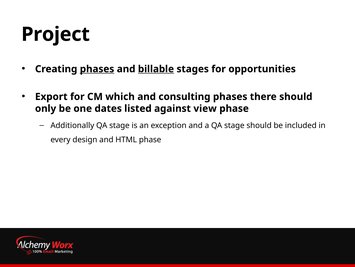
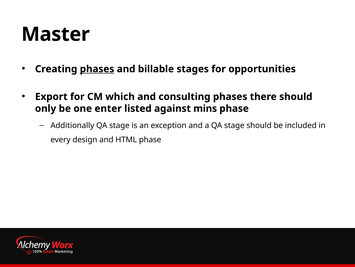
Project: Project -> Master
billable underline: present -> none
dates: dates -> enter
view: view -> mins
